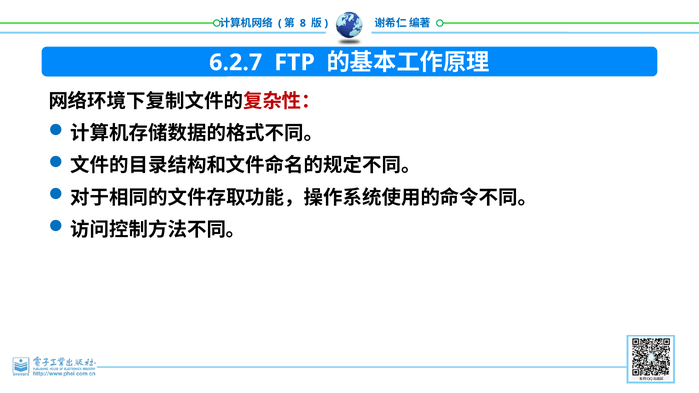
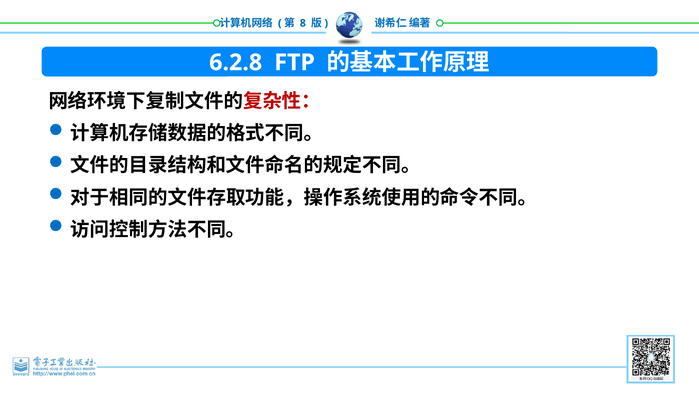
6.2.7: 6.2.7 -> 6.2.8
